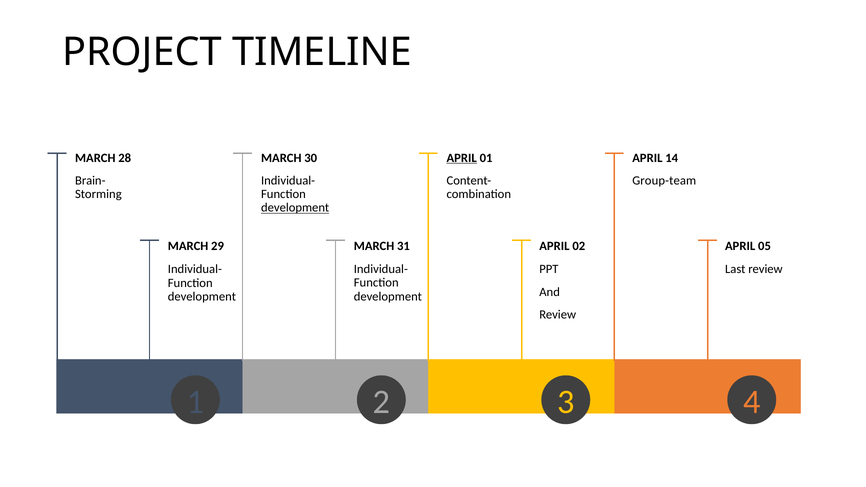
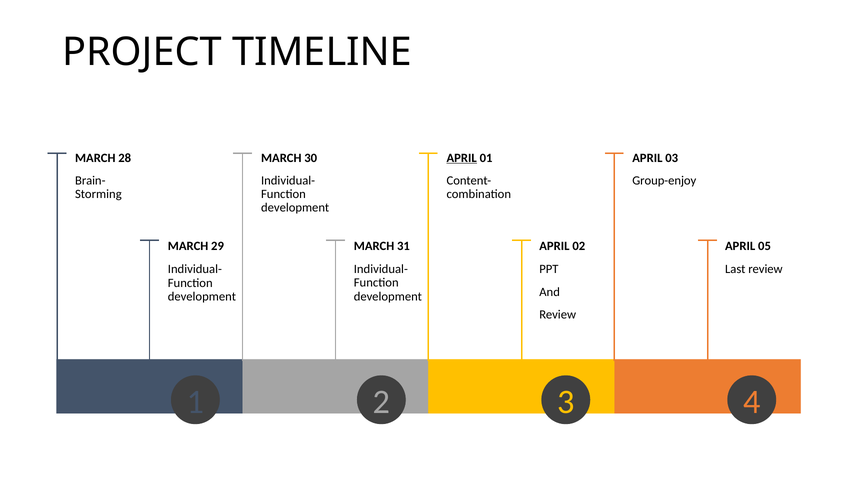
14: 14 -> 03
Group-team: Group-team -> Group-enjoy
development at (295, 208) underline: present -> none
